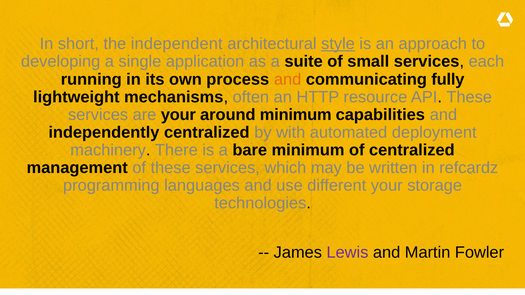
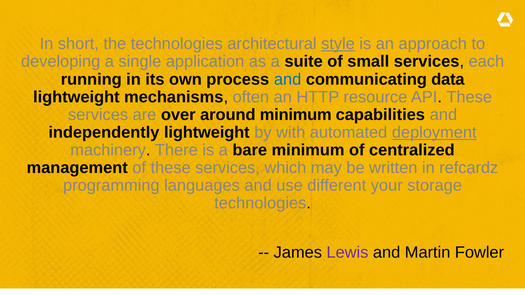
the independent: independent -> technologies
and at (288, 79) colour: orange -> blue
fully: fully -> data
are your: your -> over
independently centralized: centralized -> lightweight
deployment underline: none -> present
